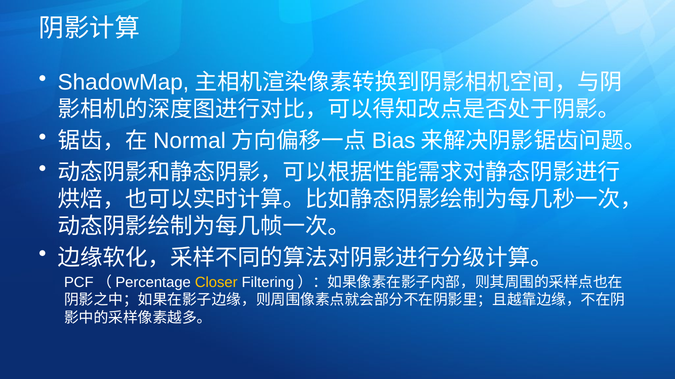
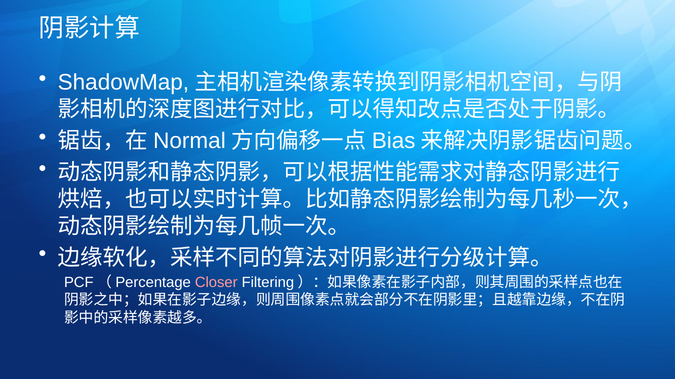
Closer colour: yellow -> pink
